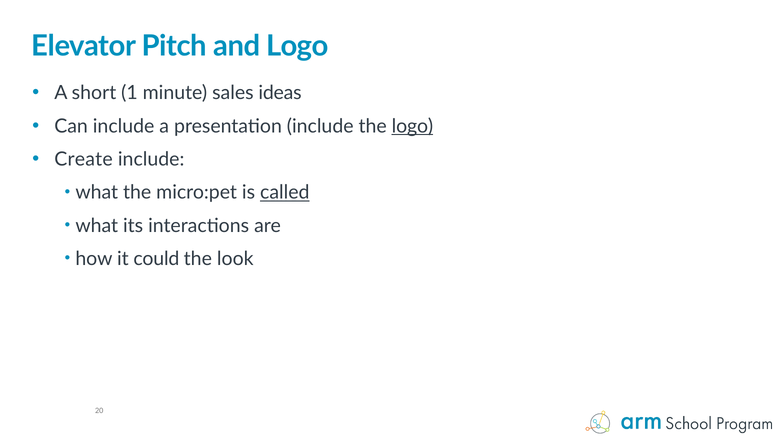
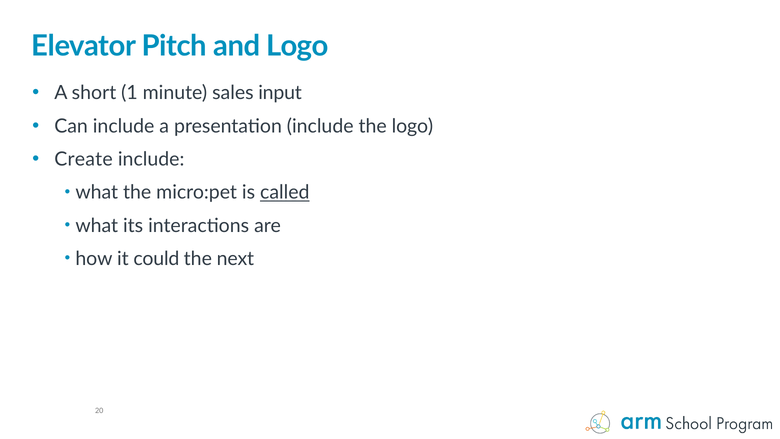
ideas: ideas -> input
logo at (412, 126) underline: present -> none
look: look -> next
